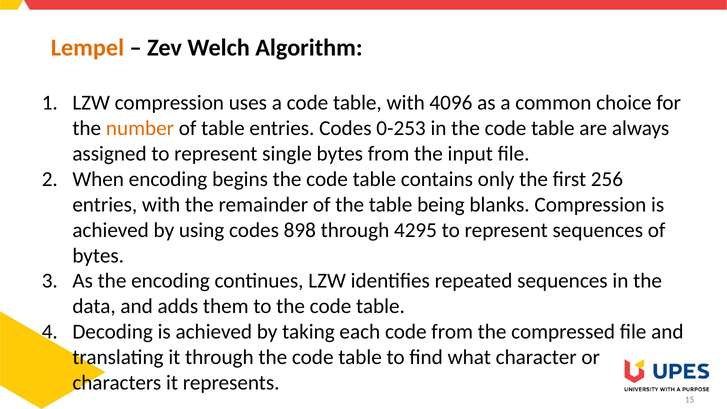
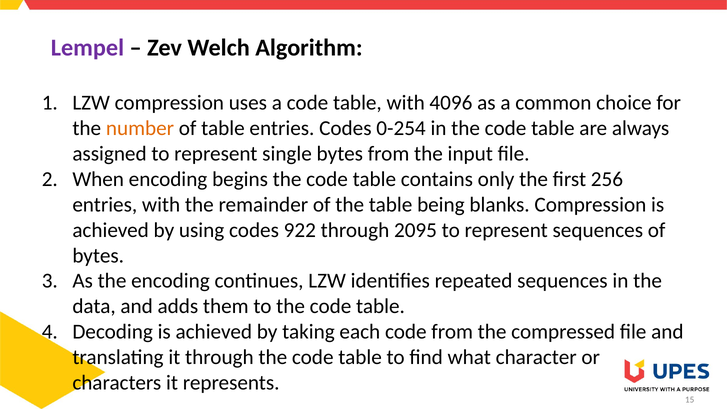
Lempel colour: orange -> purple
0-253: 0-253 -> 0-254
898: 898 -> 922
4295: 4295 -> 2095
